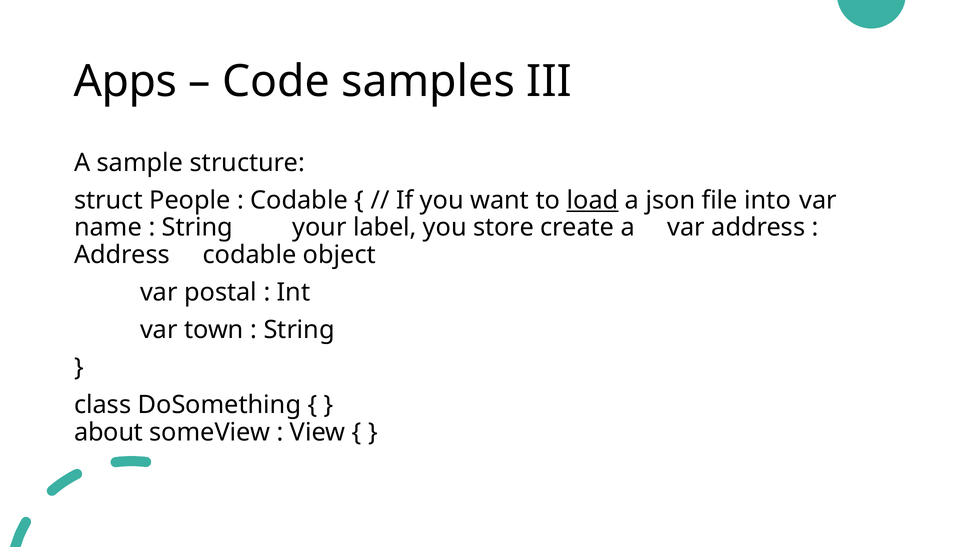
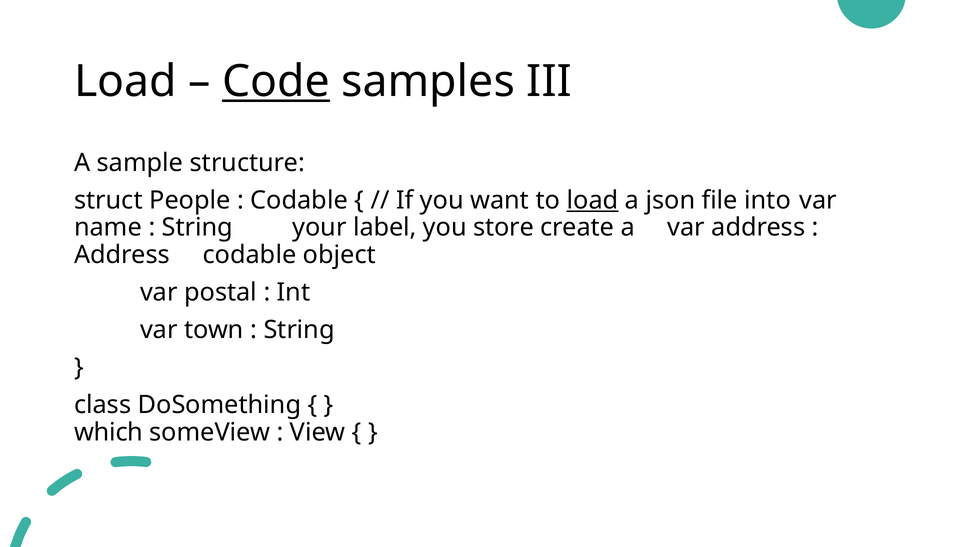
Apps at (126, 82): Apps -> Load
Code underline: none -> present
about: about -> which
